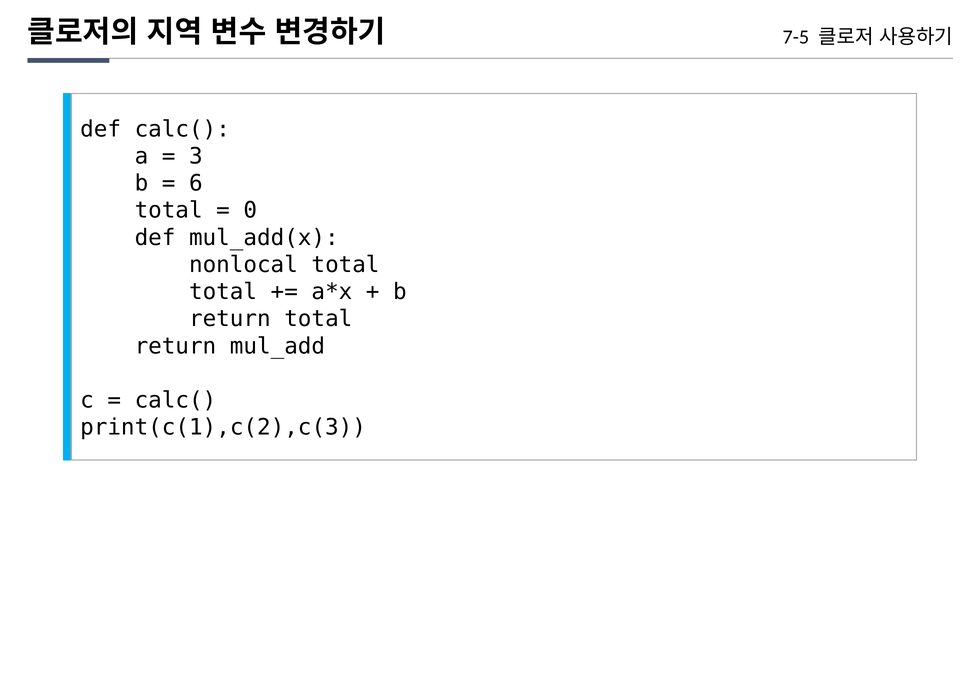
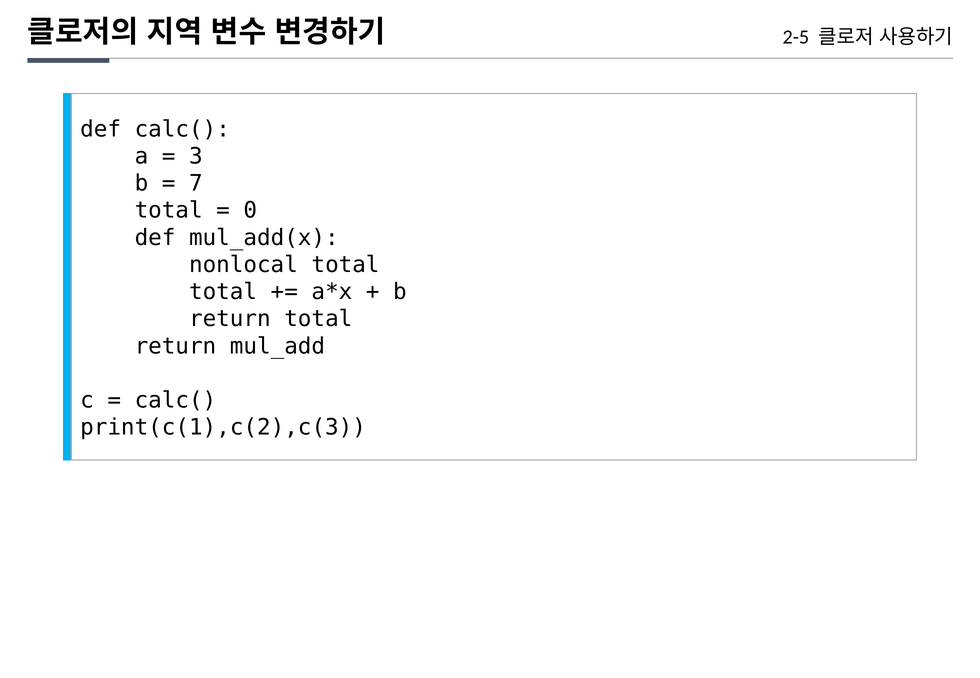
7-5: 7-5 -> 2-5
6: 6 -> 7
